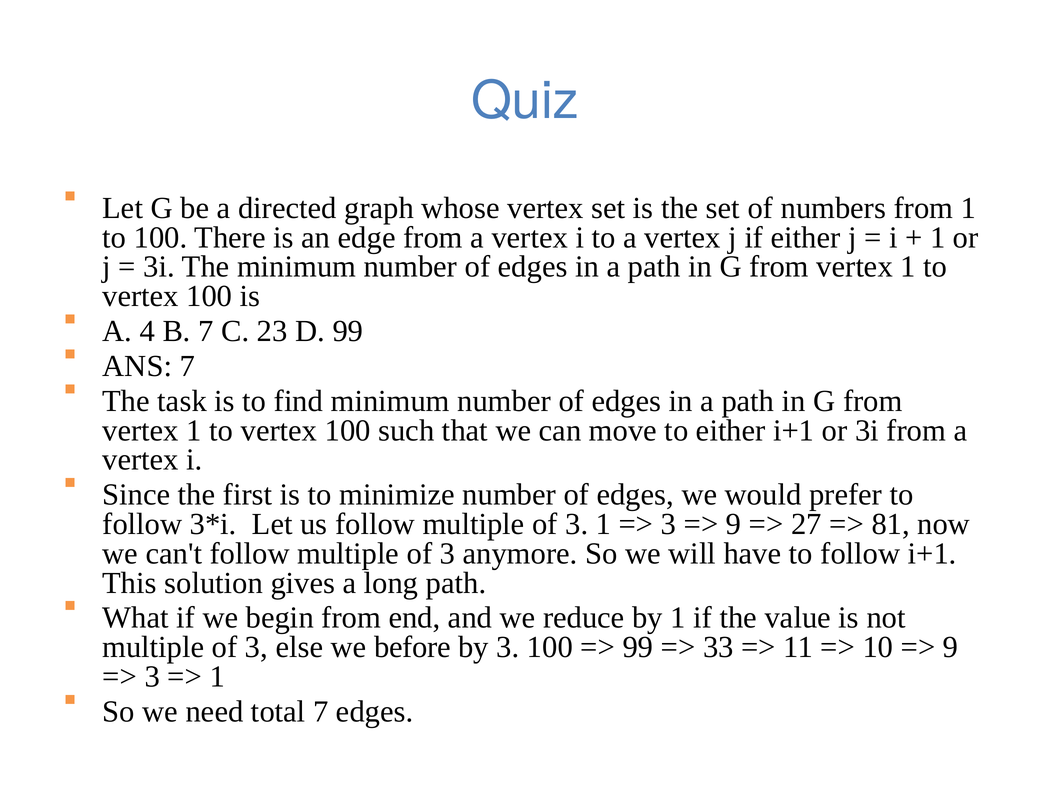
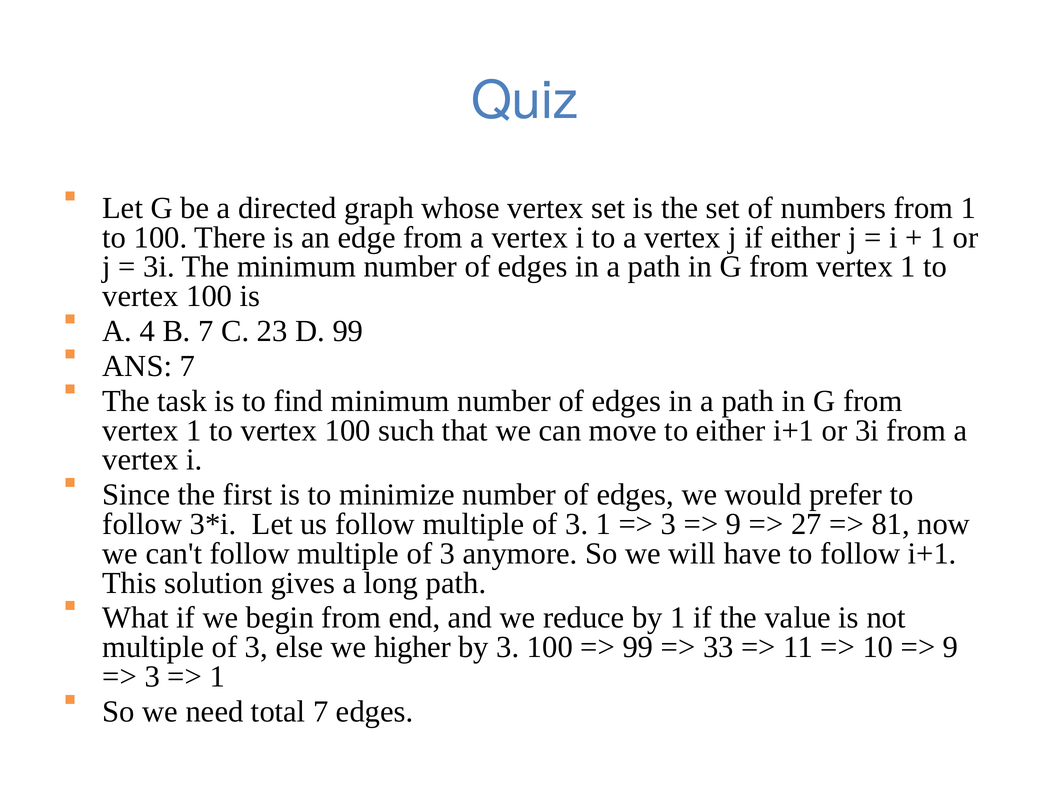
before: before -> higher
